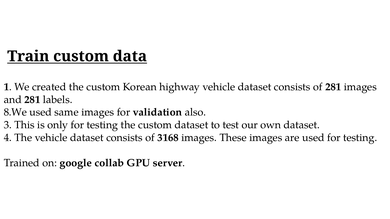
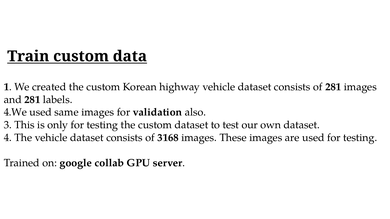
8.We: 8.We -> 4.We
